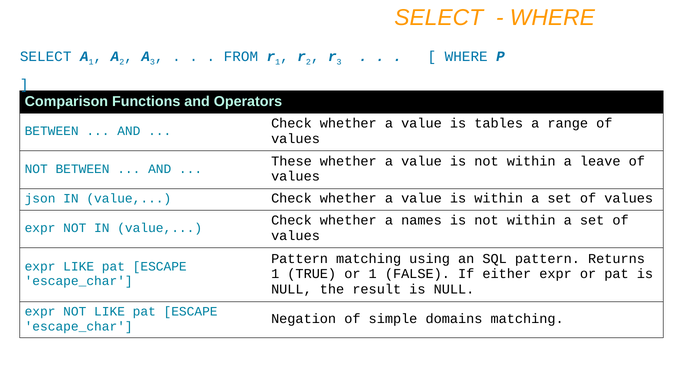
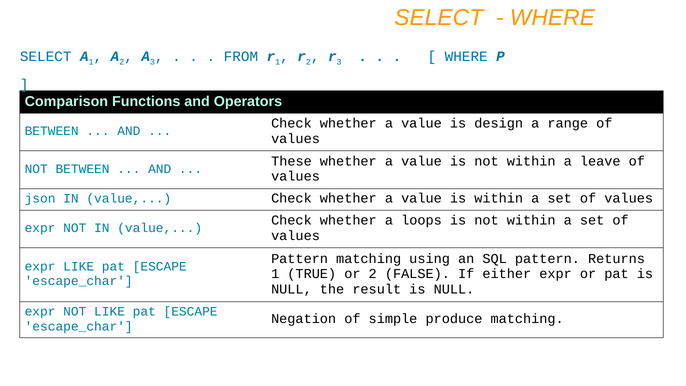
tables: tables -> design
names: names -> loops
or 1: 1 -> 2
domains: domains -> produce
